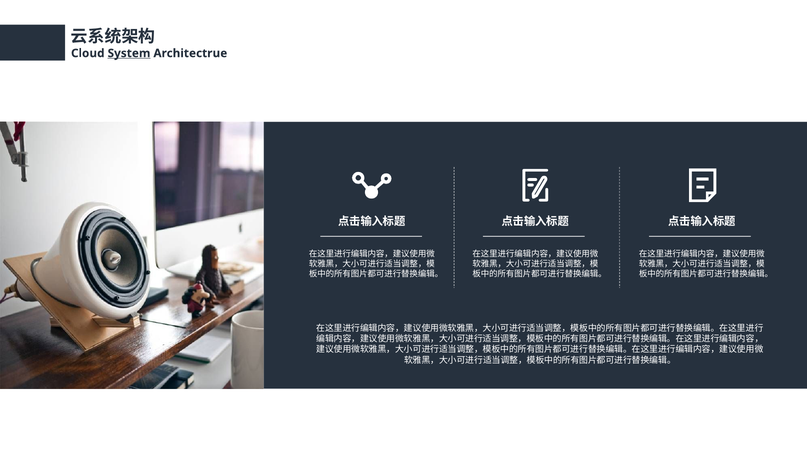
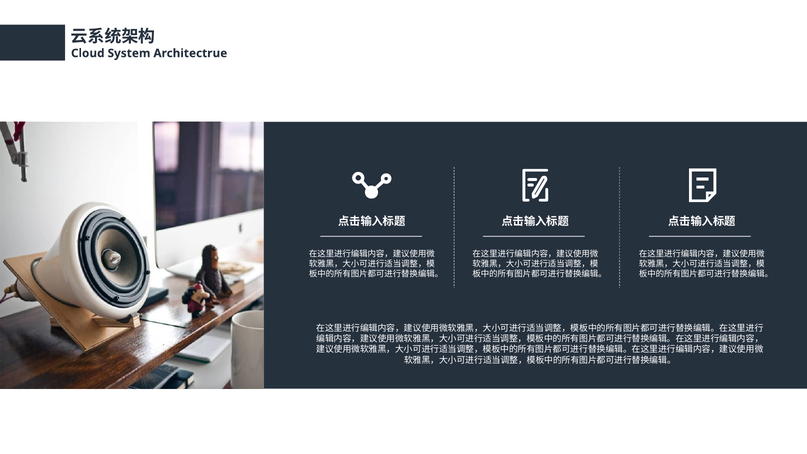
System underline: present -> none
